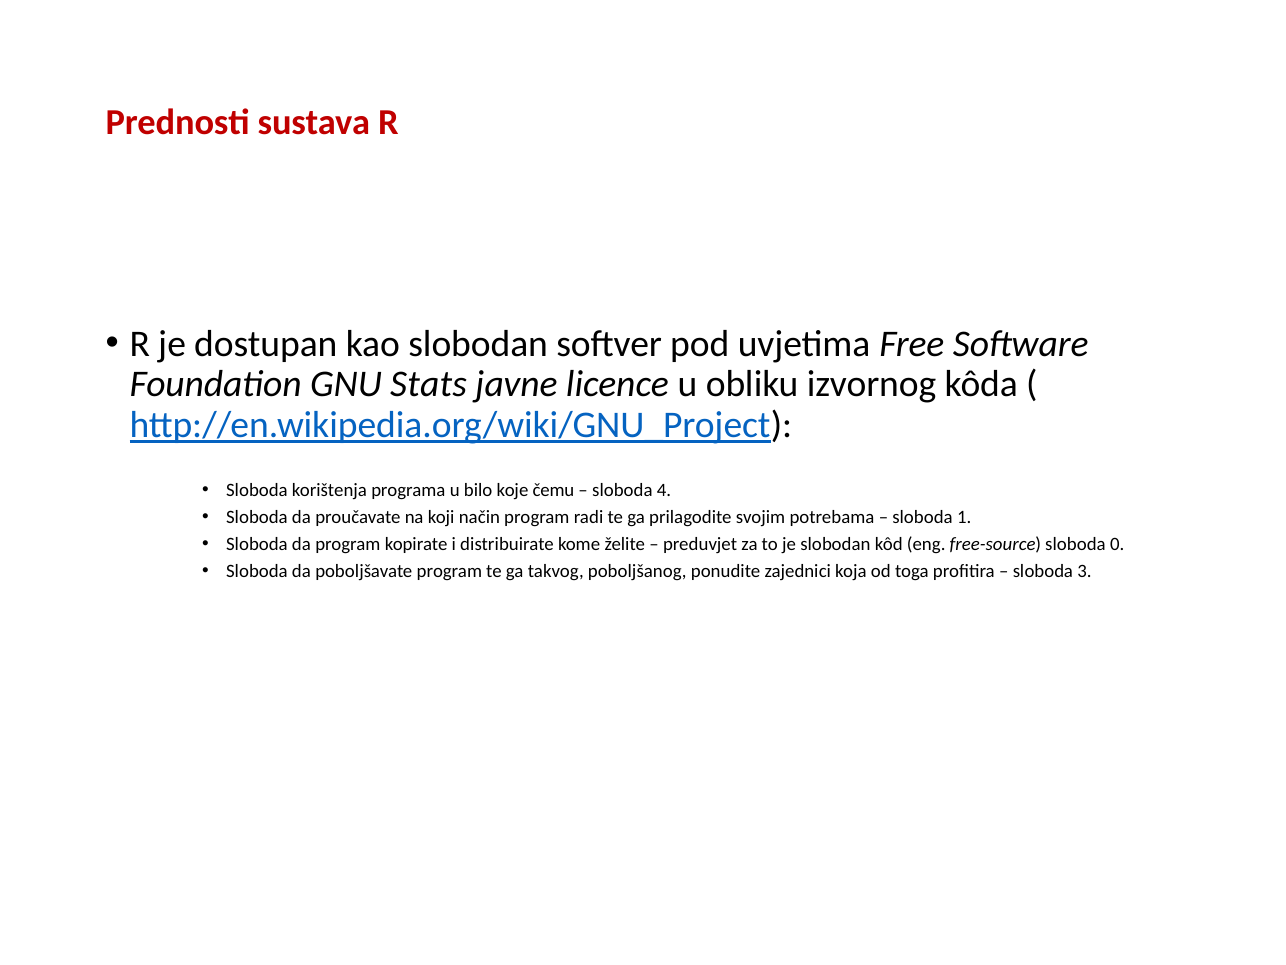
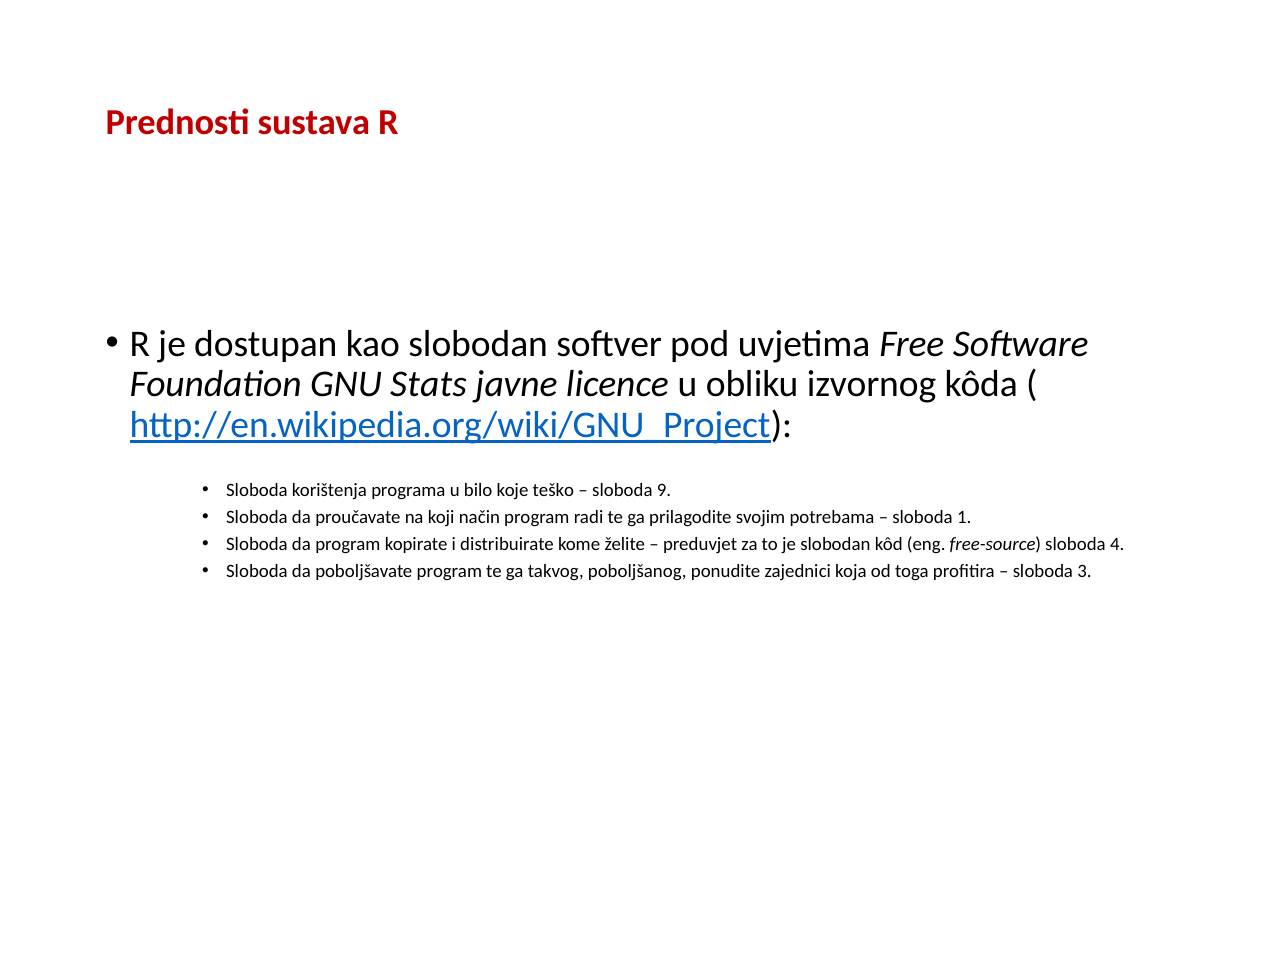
čemu: čemu -> teško
4: 4 -> 9
0: 0 -> 4
